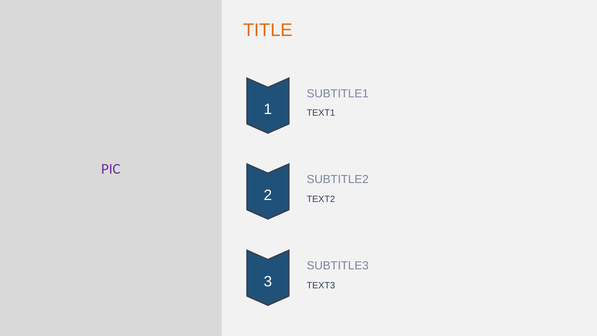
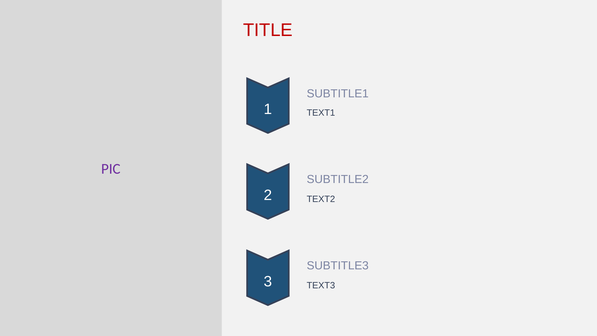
TITLE colour: orange -> red
